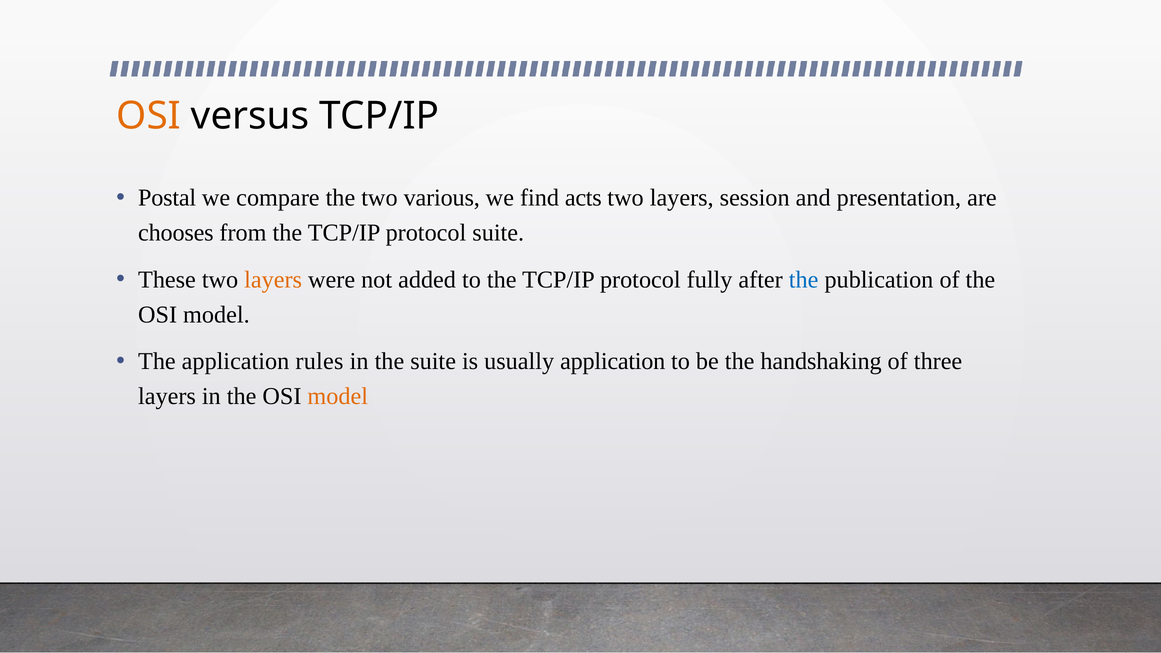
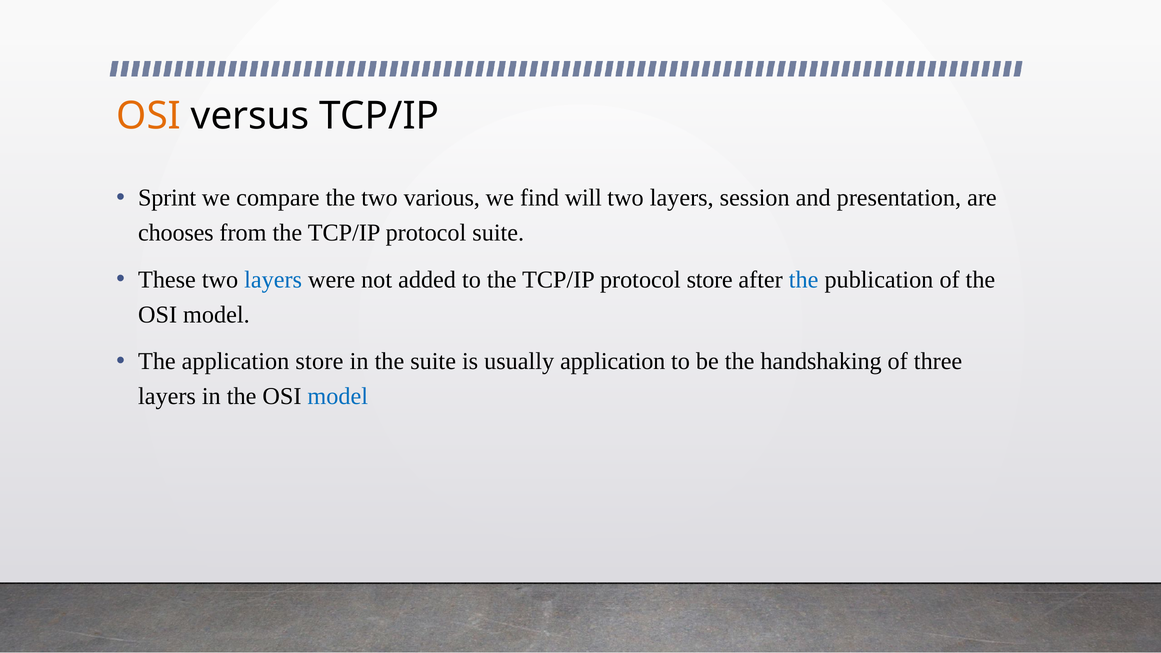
Postal: Postal -> Sprint
acts: acts -> will
layers at (273, 280) colour: orange -> blue
protocol fully: fully -> store
application rules: rules -> store
model at (338, 396) colour: orange -> blue
